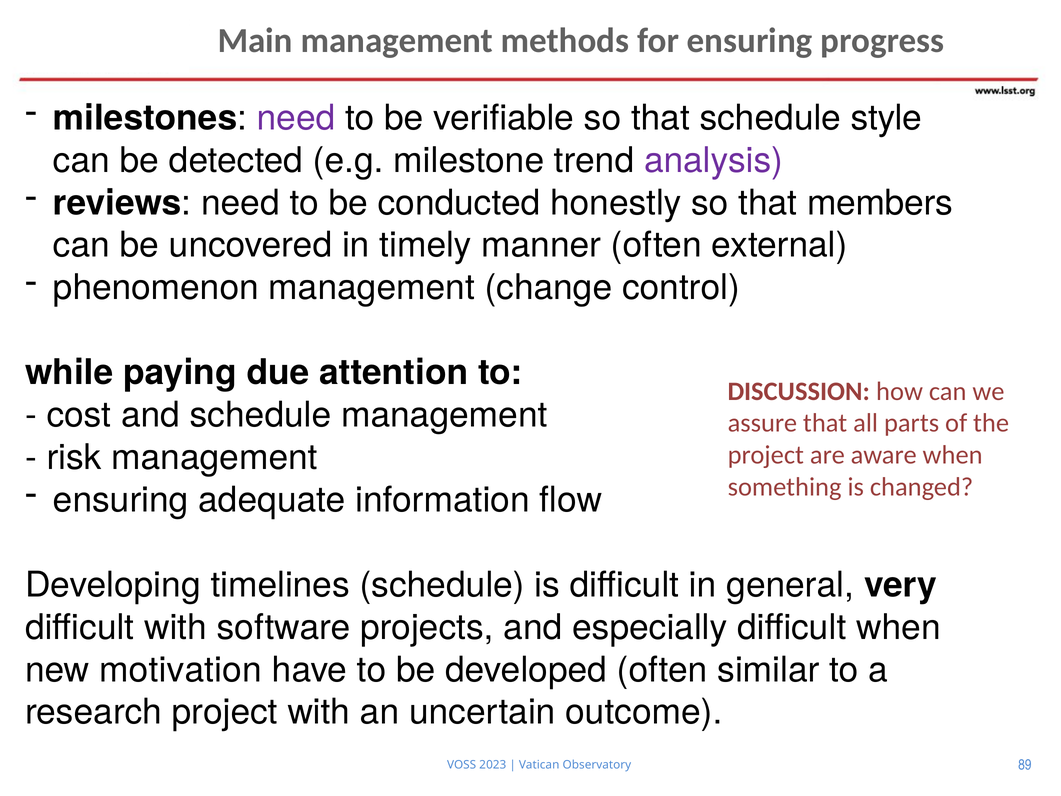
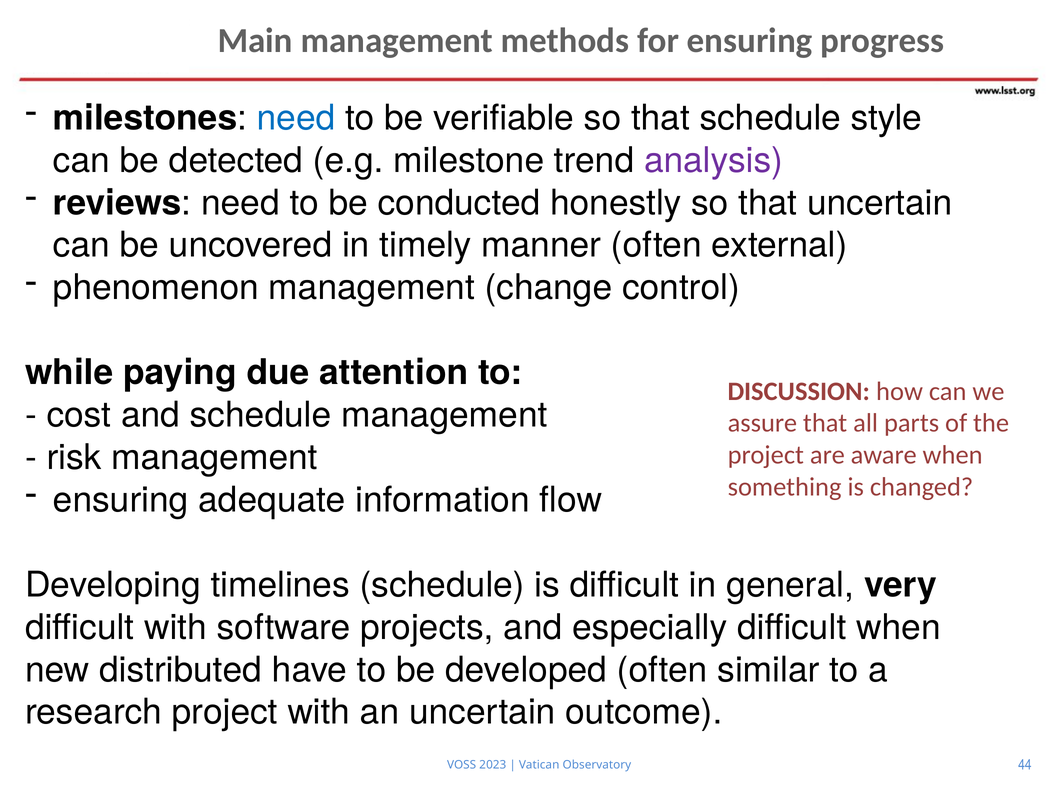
need at (296, 118) colour: purple -> blue
that members: members -> uncertain
motivation: motivation -> distributed
89: 89 -> 44
